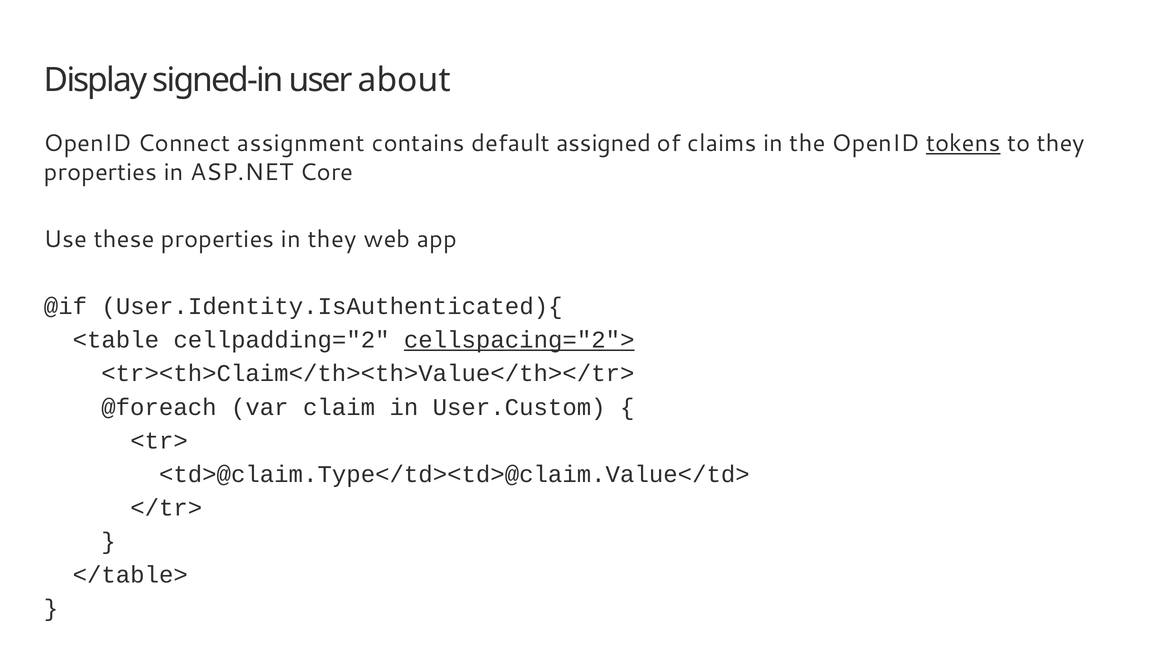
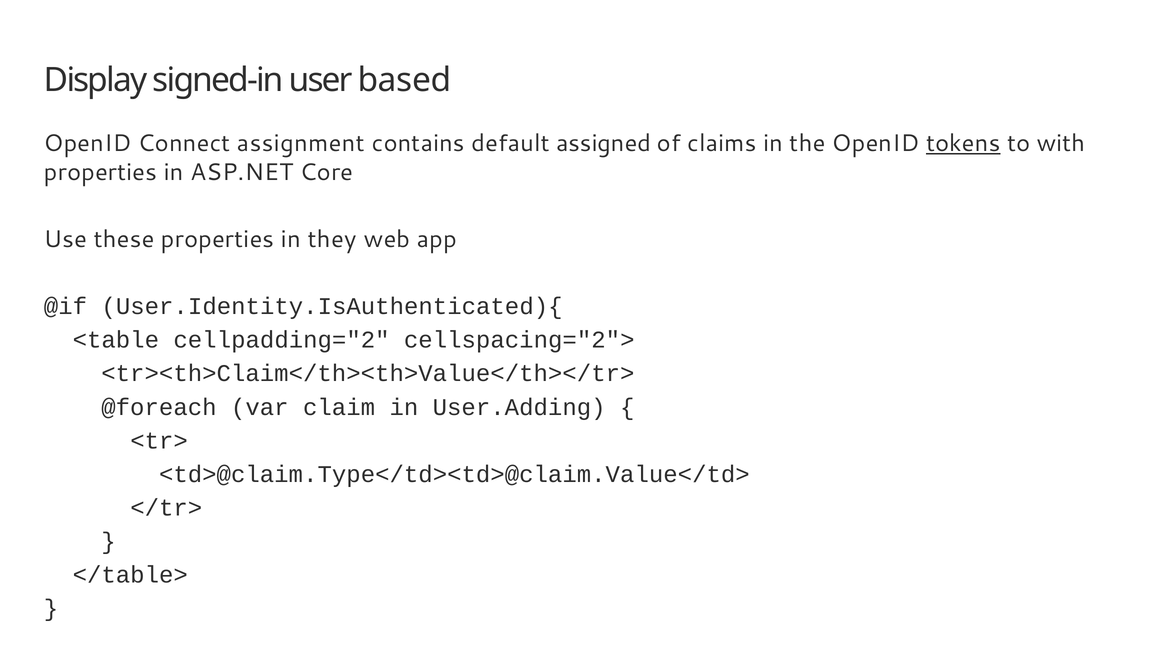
about: about -> based
to they: they -> with
cellspacing="2"> underline: present -> none
User.Custom: User.Custom -> User.Adding
